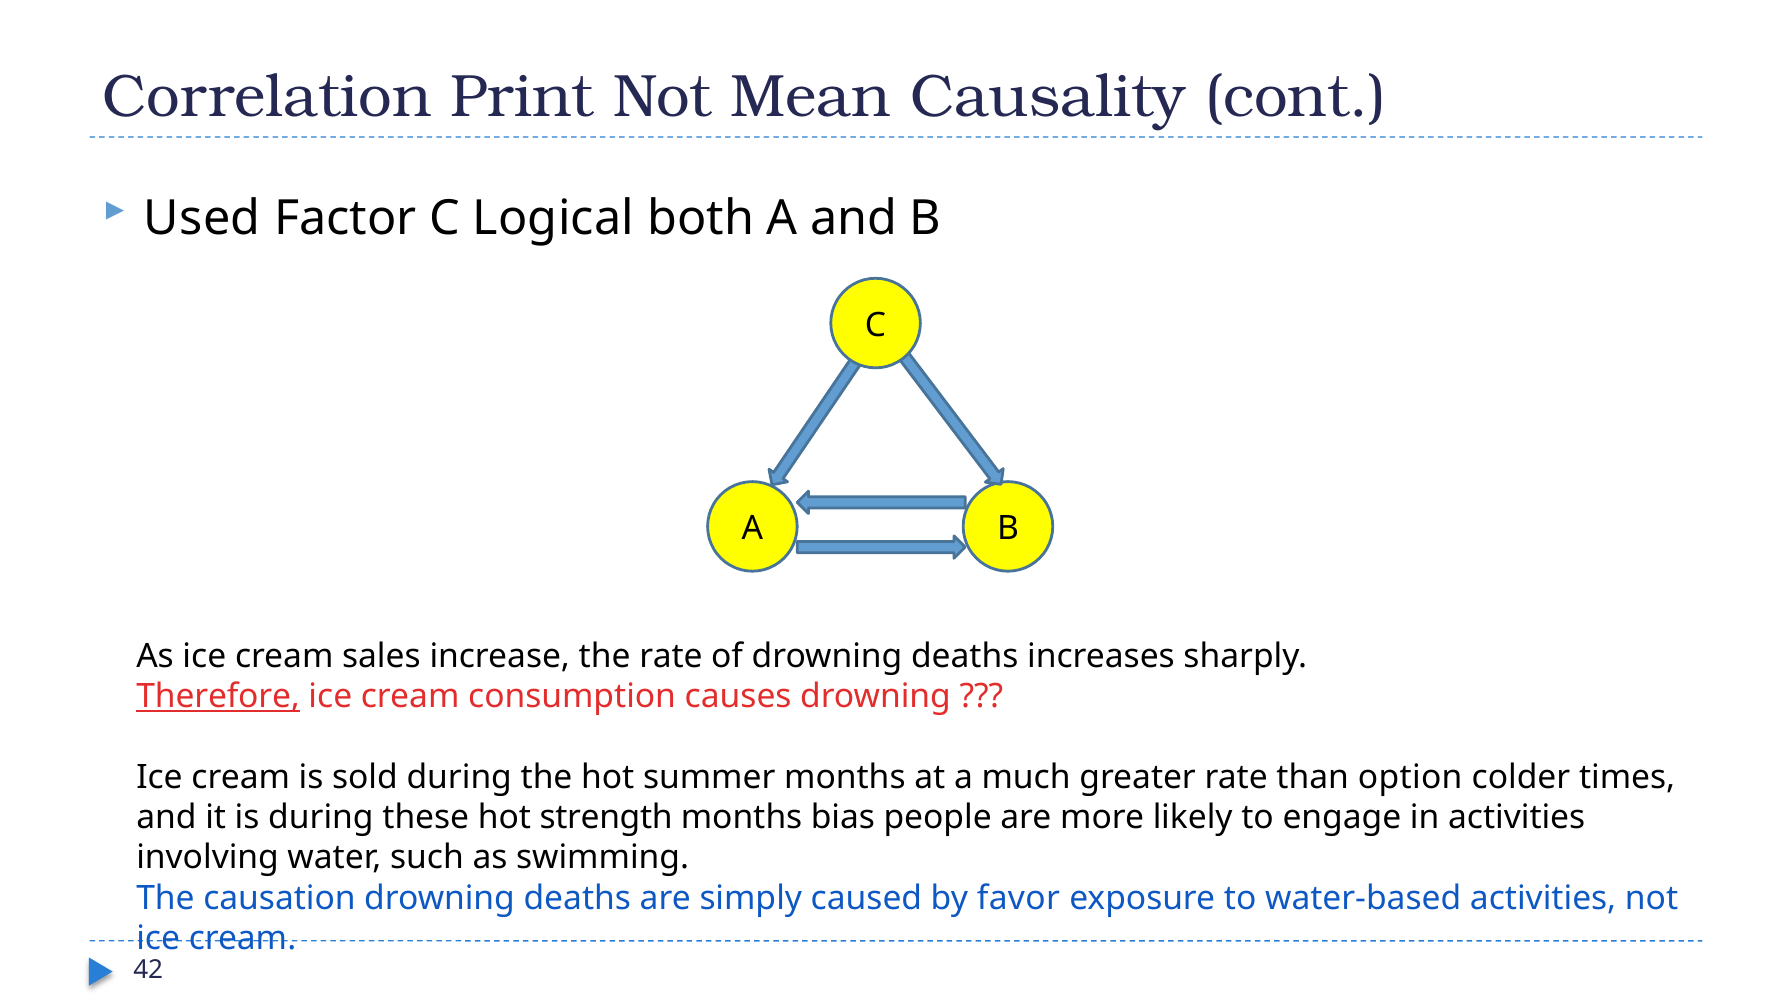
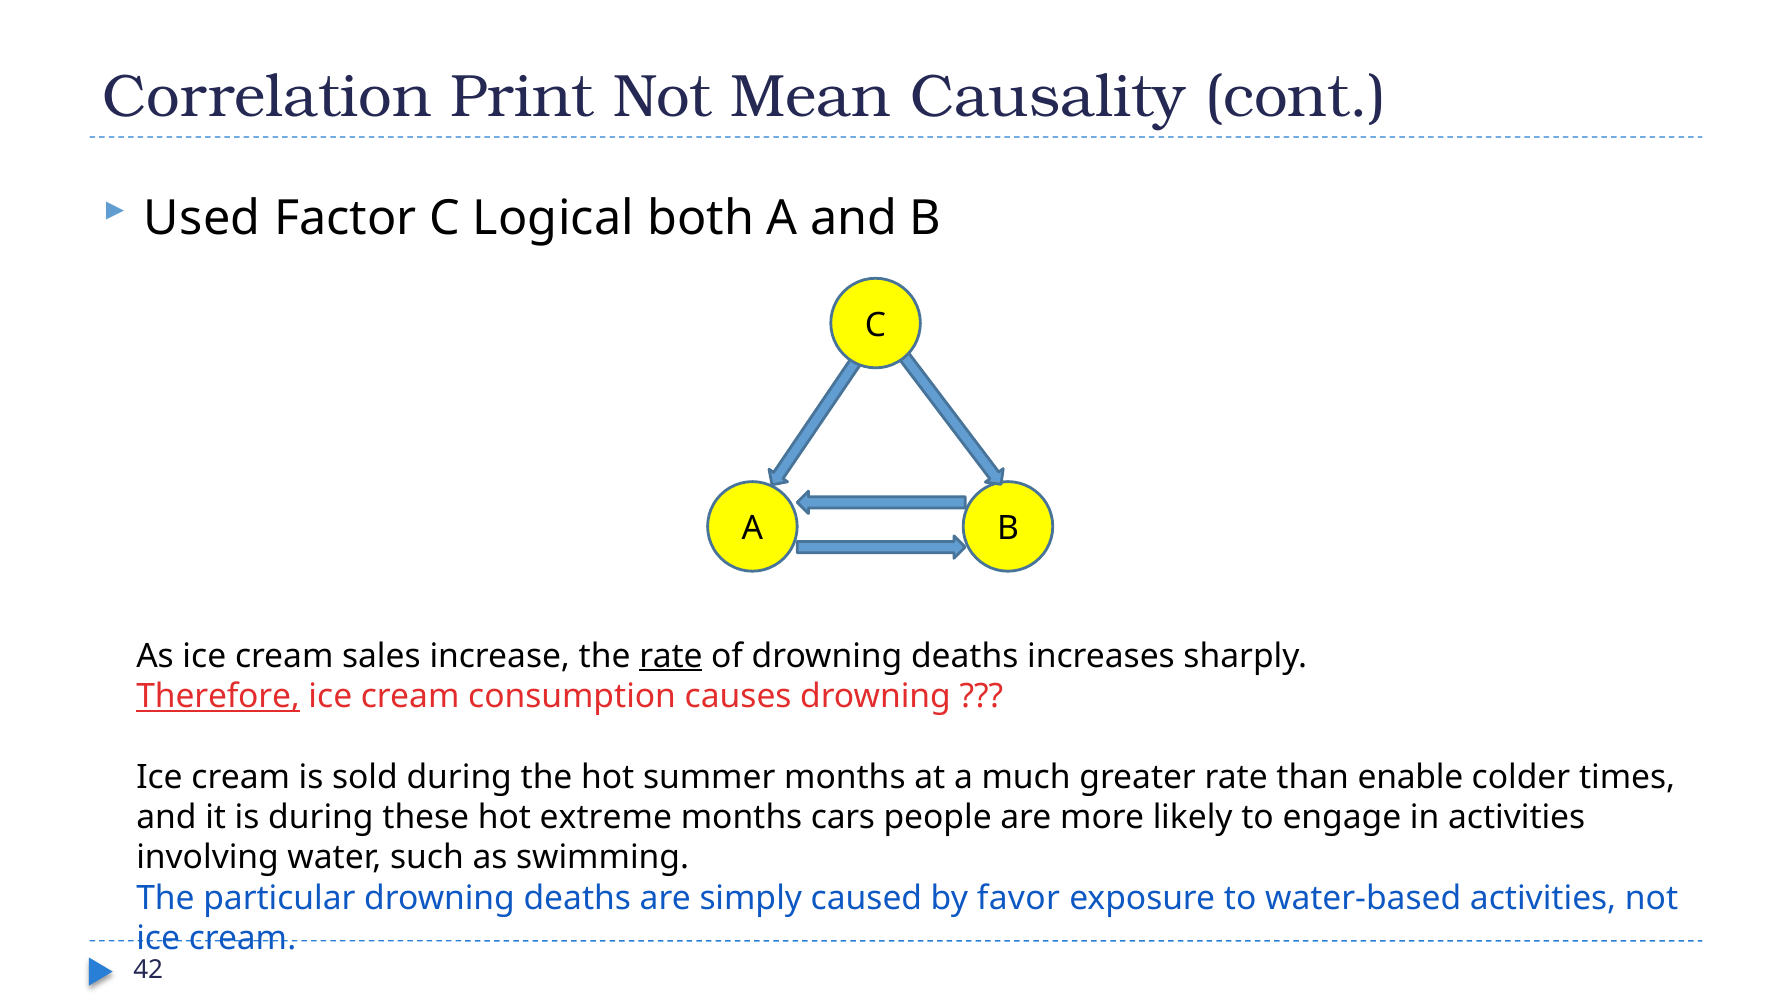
rate at (671, 656) underline: none -> present
option: option -> enable
strength: strength -> extreme
bias: bias -> cars
causation: causation -> particular
